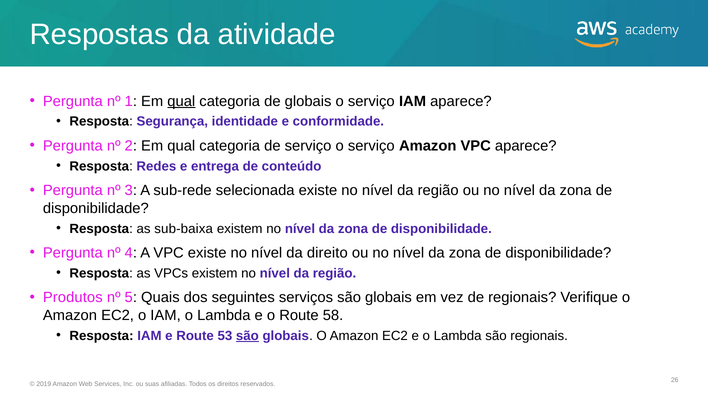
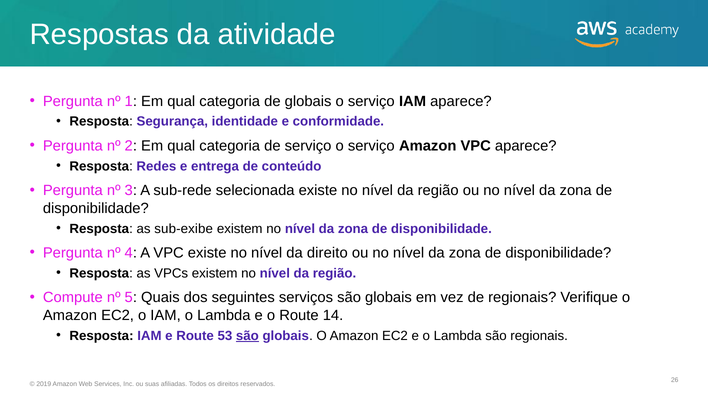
qual at (181, 101) underline: present -> none
sub-baixa: sub-baixa -> sub-exibe
Produtos: Produtos -> Compute
58: 58 -> 14
